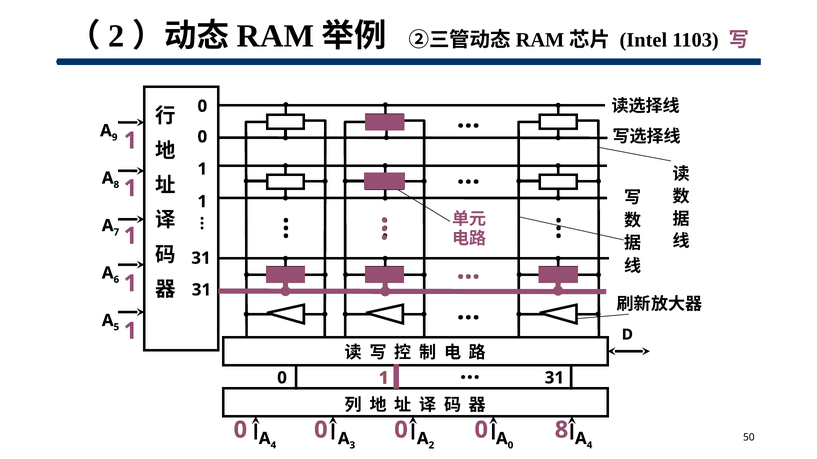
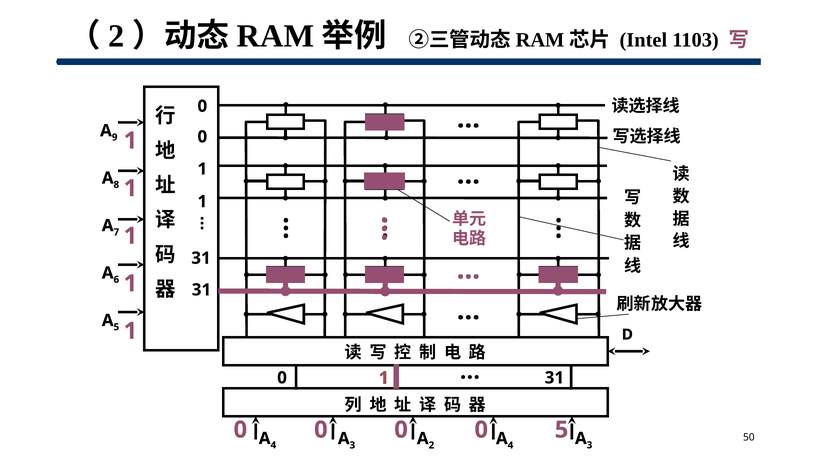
0 8: 8 -> 5
0 at (510, 446): 0 -> 4
4 at (590, 446): 4 -> 3
